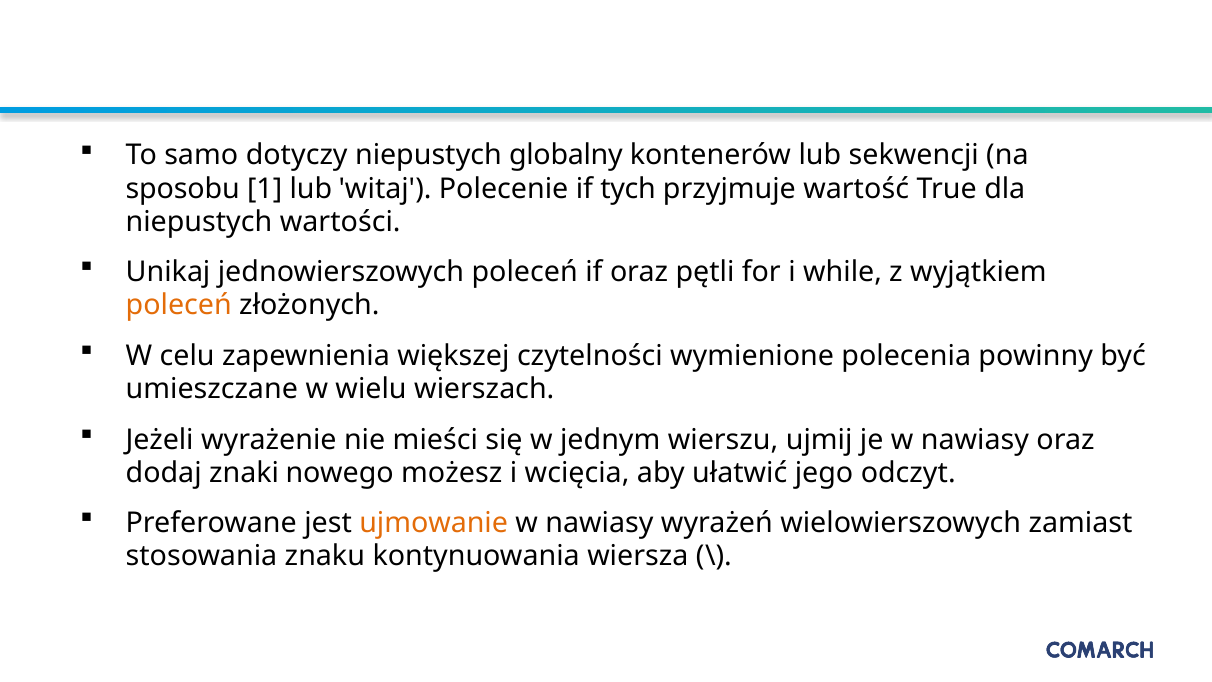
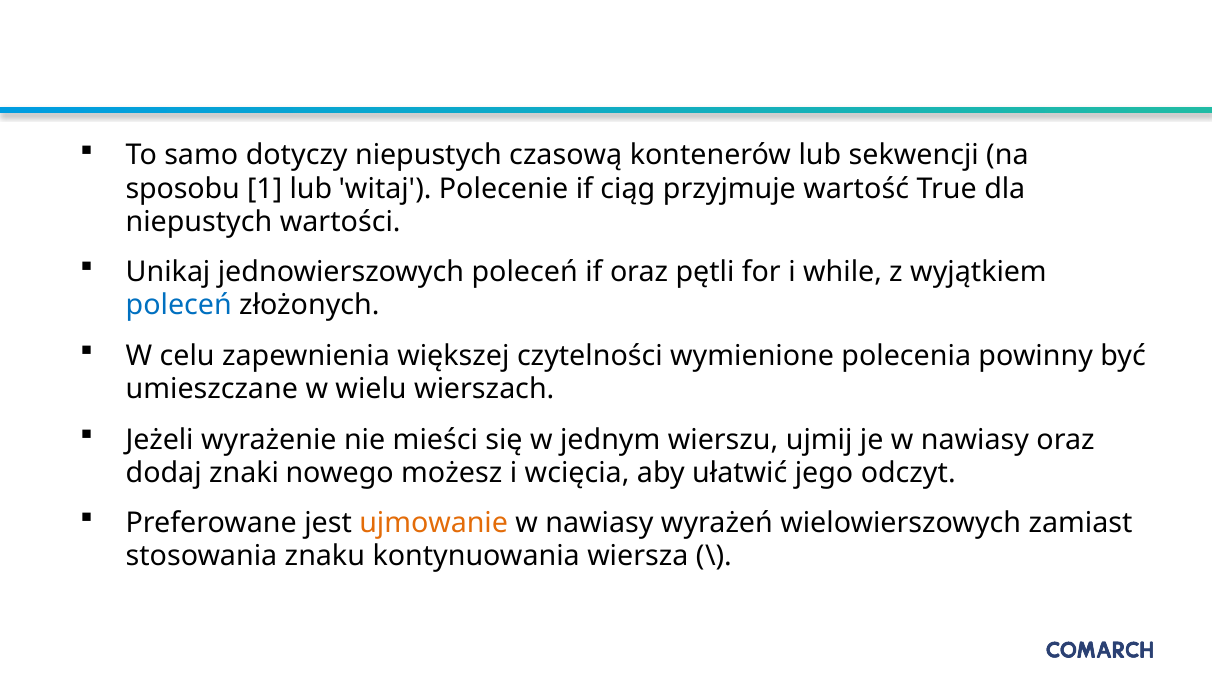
globalny: globalny -> czasową
tych: tych -> ciąg
poleceń at (179, 305) colour: orange -> blue
